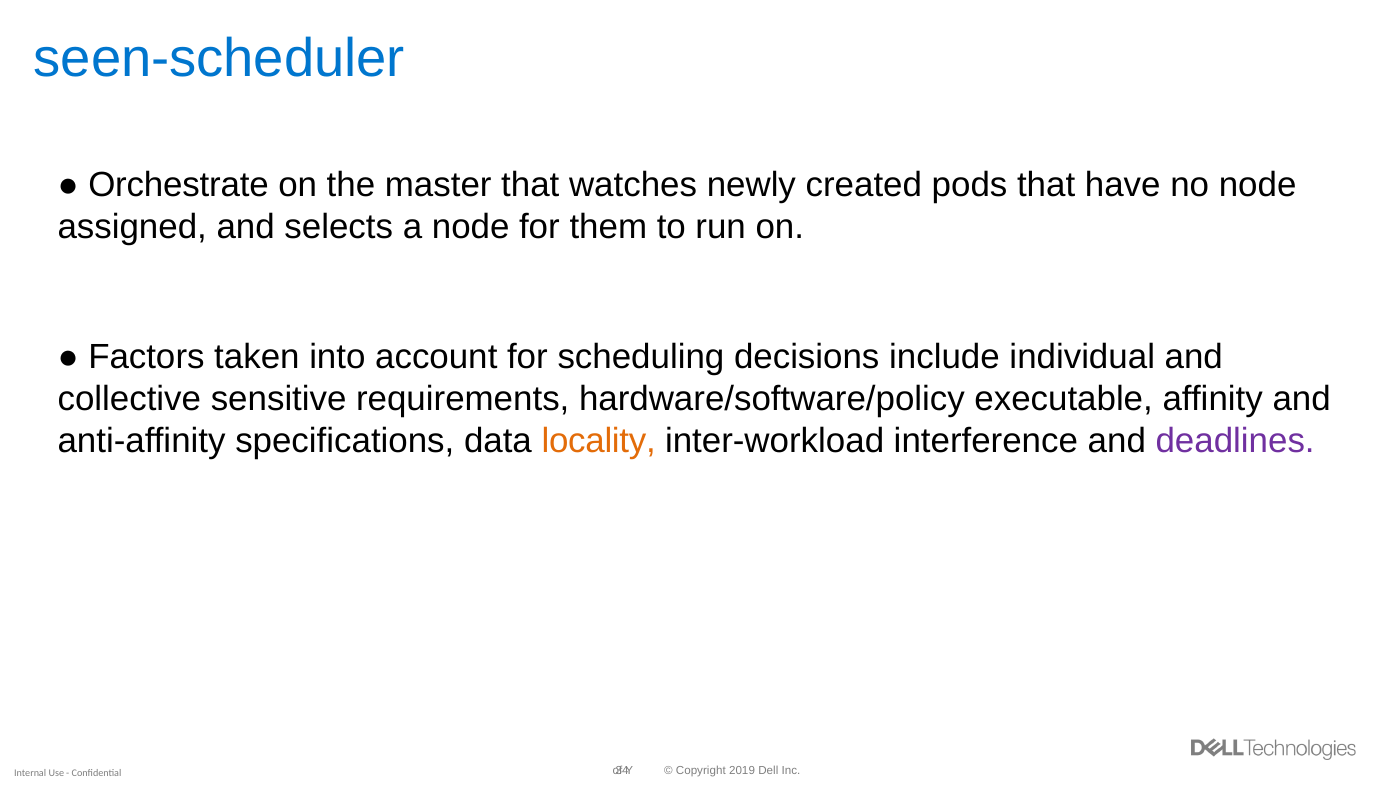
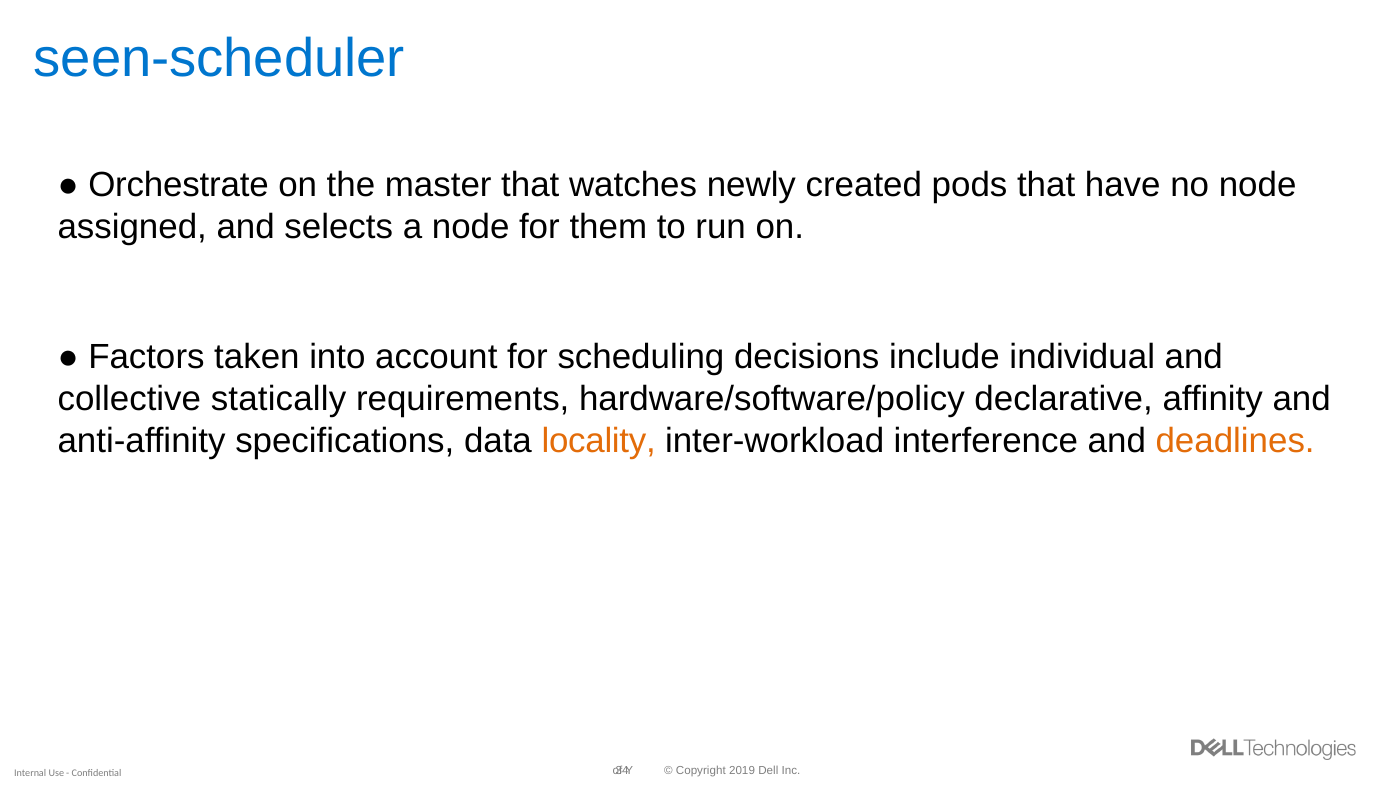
sensitive: sensitive -> statically
executable: executable -> declarative
deadlines colour: purple -> orange
